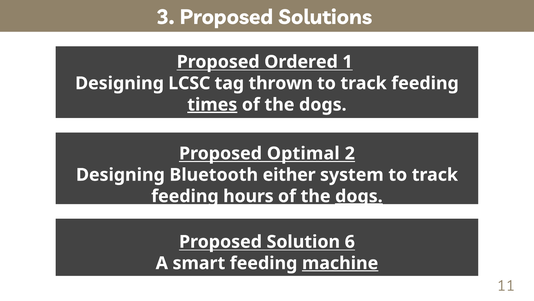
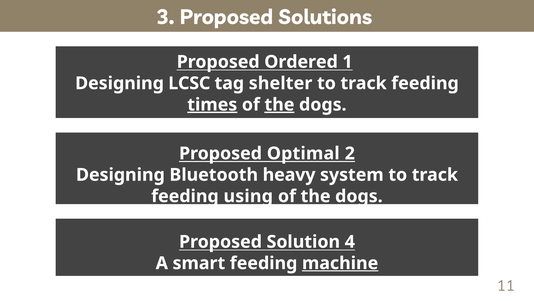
thrown: thrown -> shelter
the at (279, 104) underline: none -> present
either: either -> heavy
hours: hours -> using
dogs at (359, 196) underline: present -> none
6: 6 -> 4
